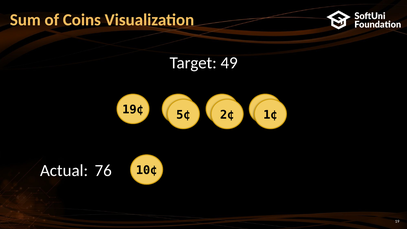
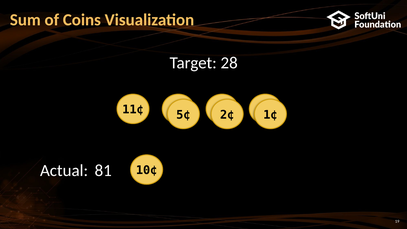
49: 49 -> 28
19¢: 19¢ -> 11¢
76: 76 -> 81
